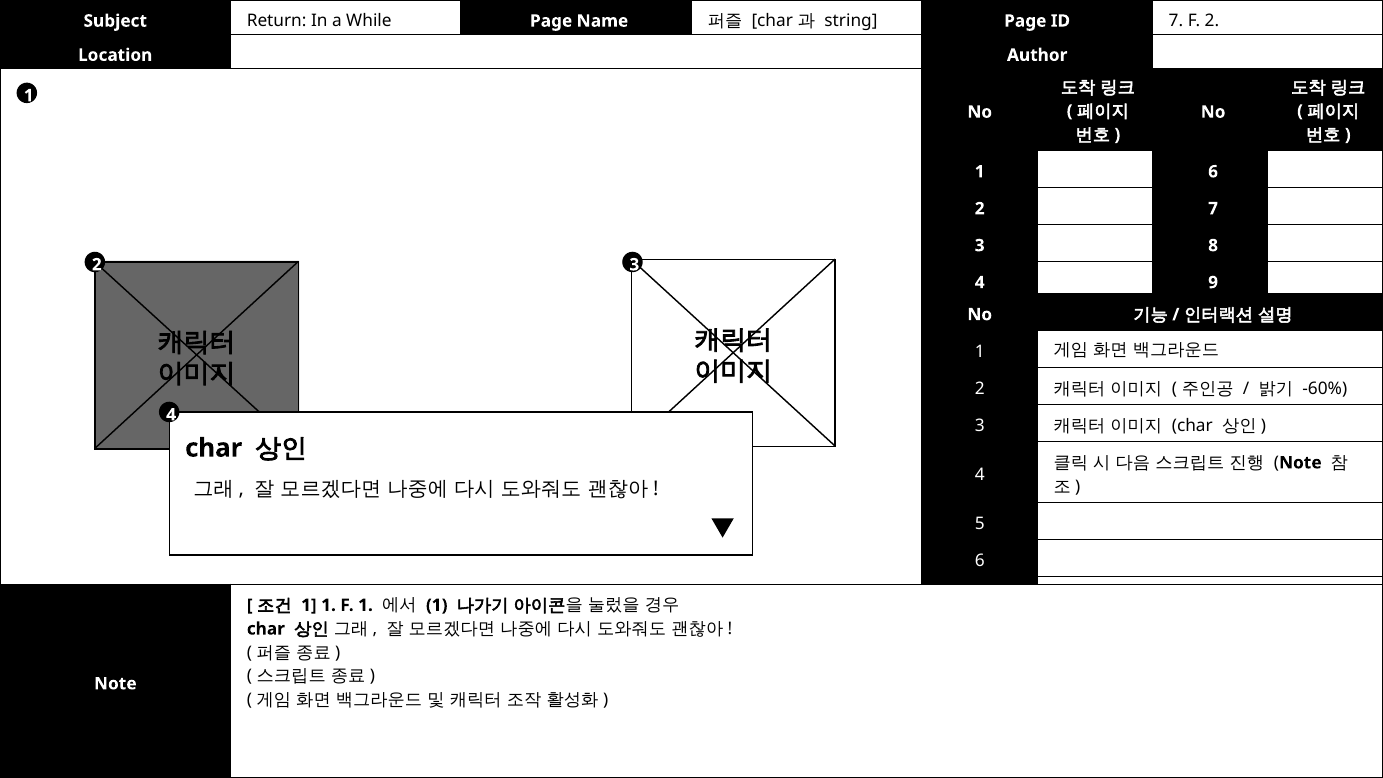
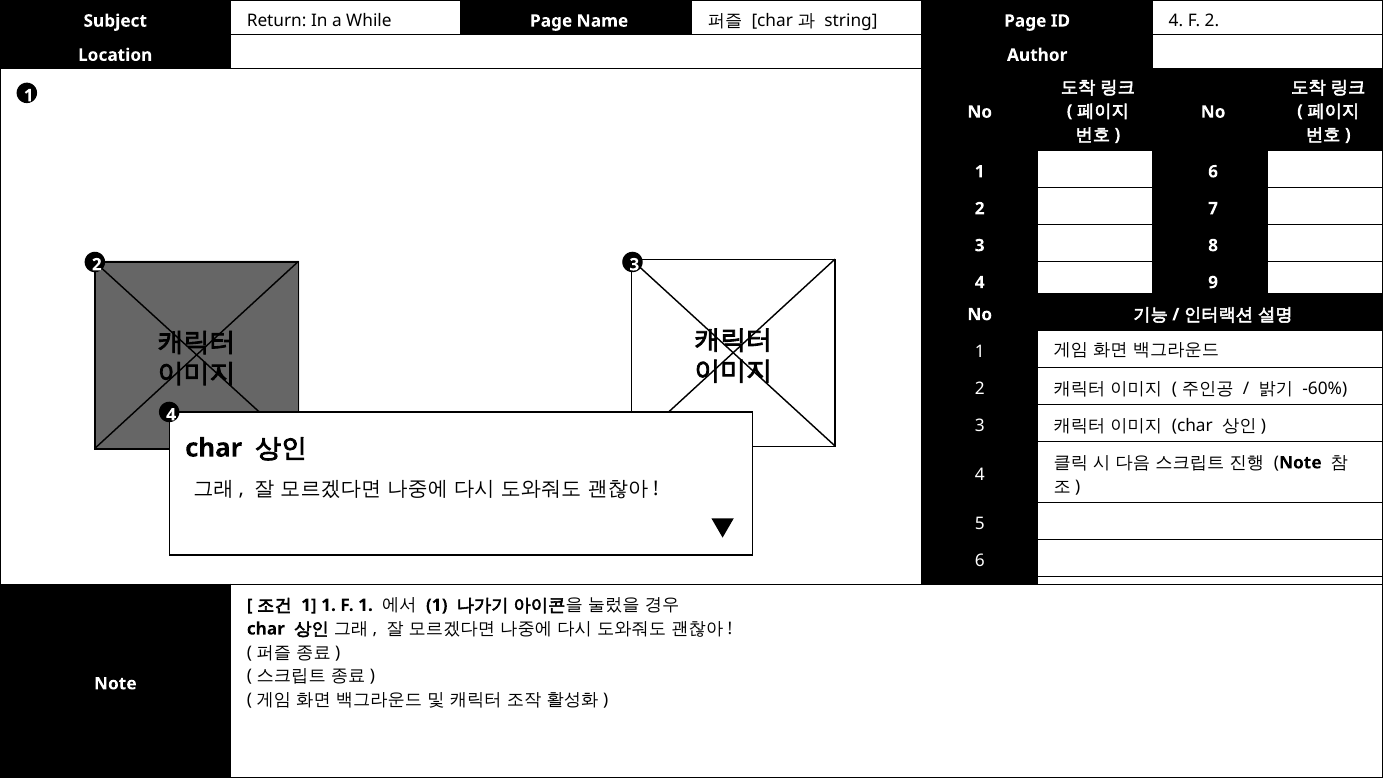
ID 7: 7 -> 4
